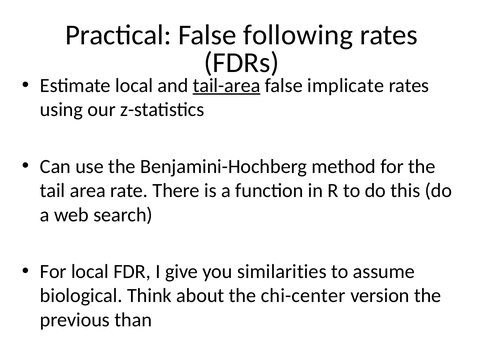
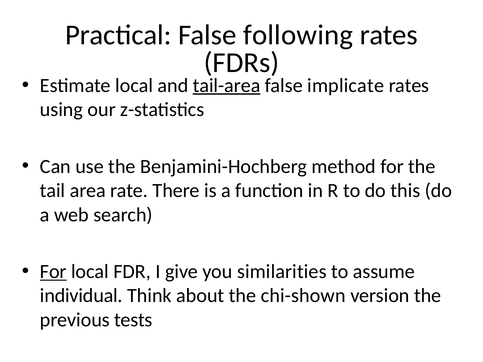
For at (53, 272) underline: none -> present
biological: biological -> individual
chi-center: chi-center -> chi-shown
than: than -> tests
